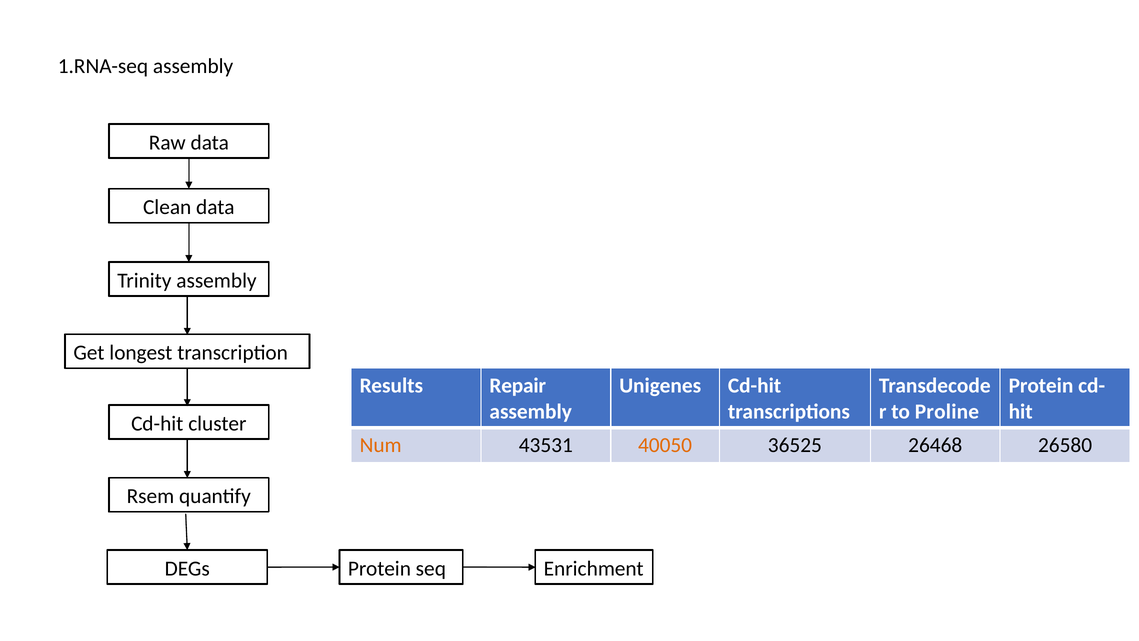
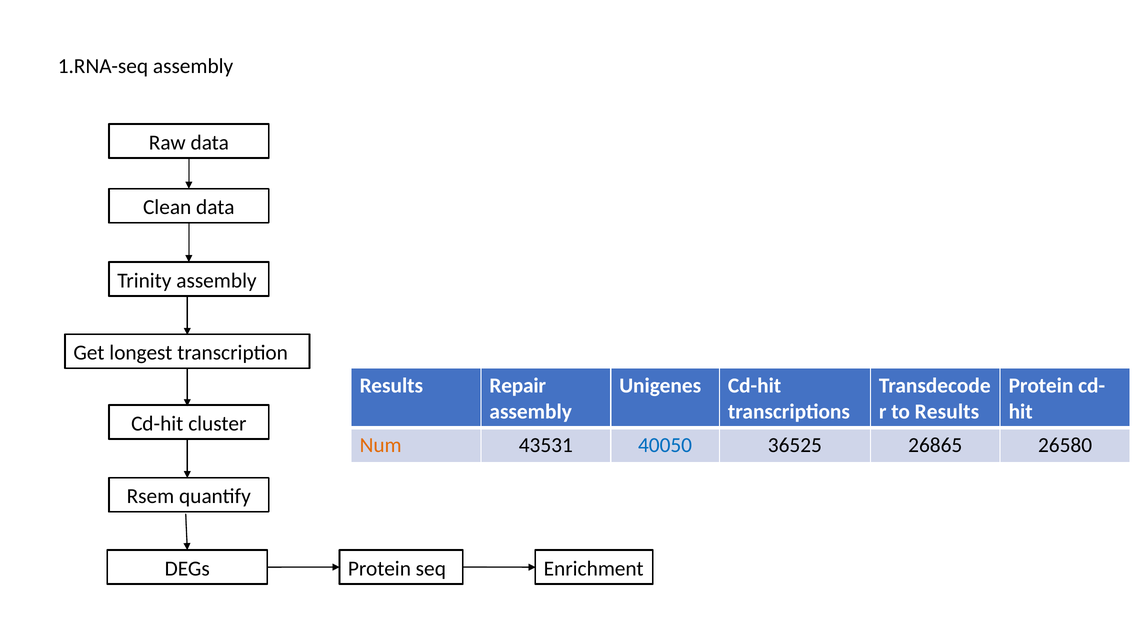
to Proline: Proline -> Results
40050 colour: orange -> blue
26468: 26468 -> 26865
